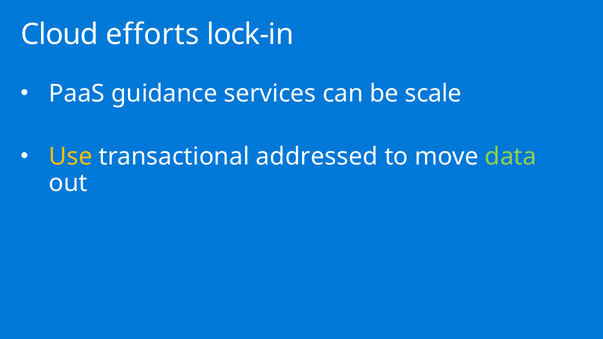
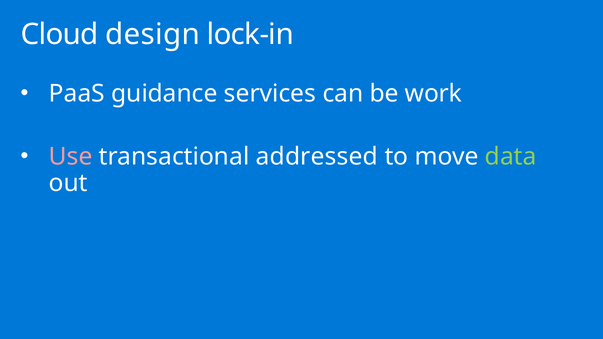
efforts: efforts -> design
scale: scale -> work
Use colour: yellow -> pink
